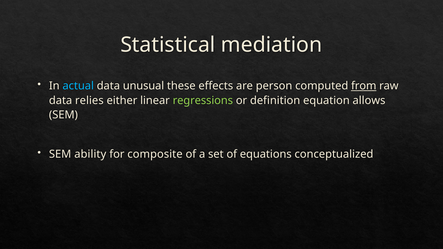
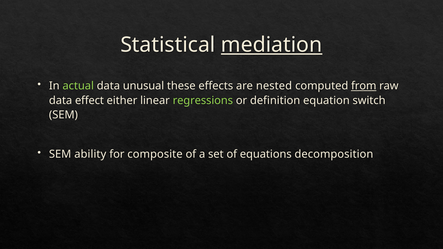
mediation underline: none -> present
actual colour: light blue -> light green
person: person -> nested
relies: relies -> effect
allows: allows -> switch
conceptualized: conceptualized -> decomposition
